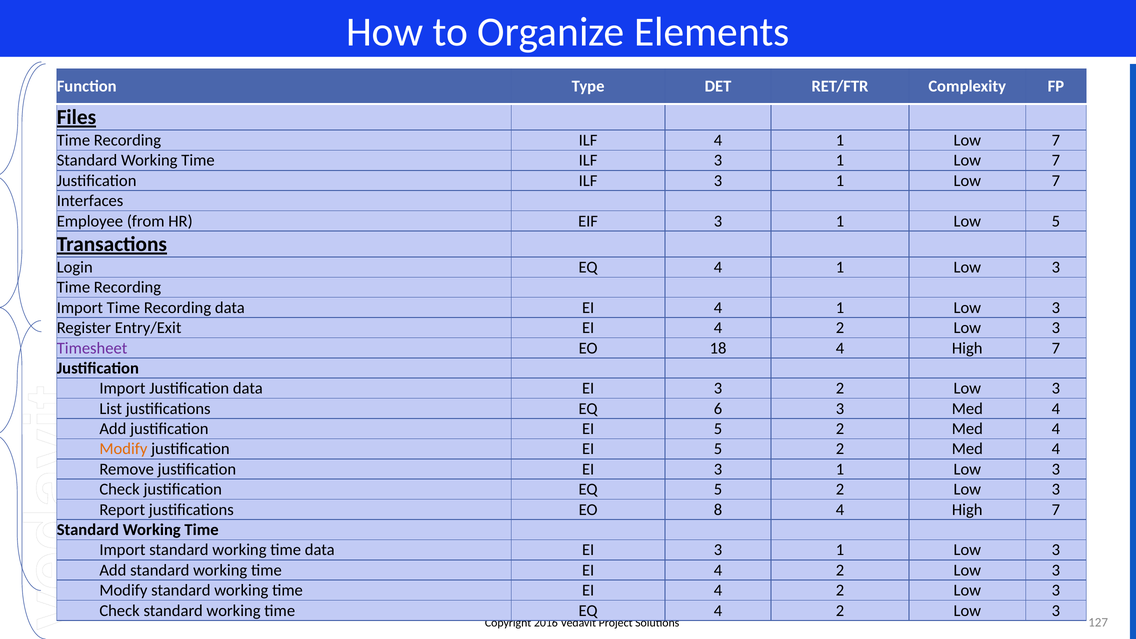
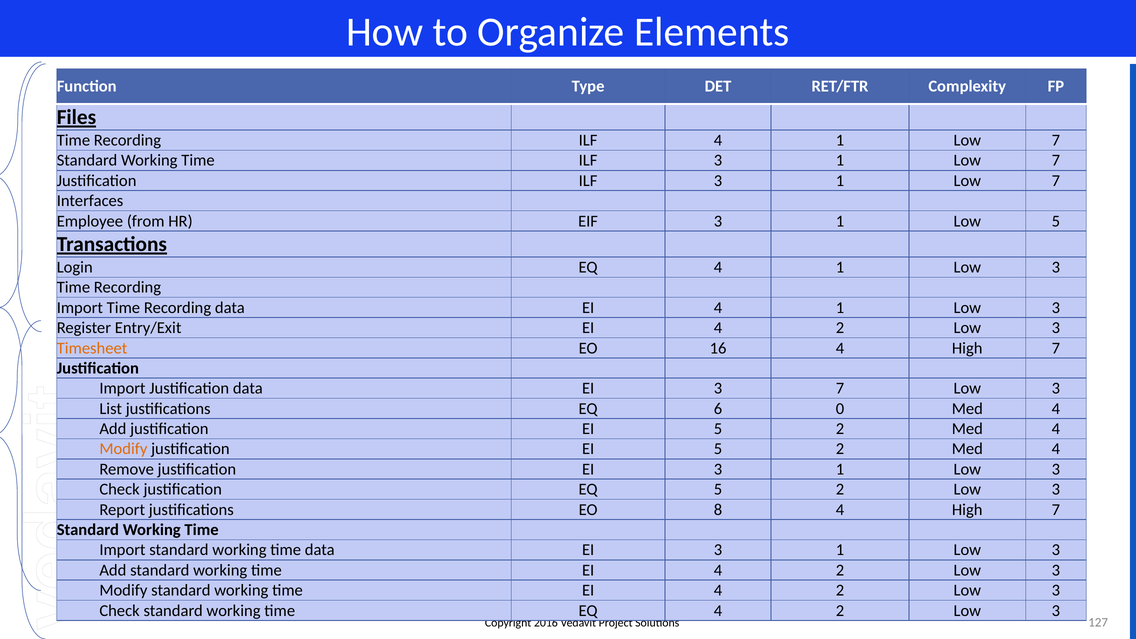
Timesheet colour: purple -> orange
18: 18 -> 16
3 2: 2 -> 7
6 3: 3 -> 0
